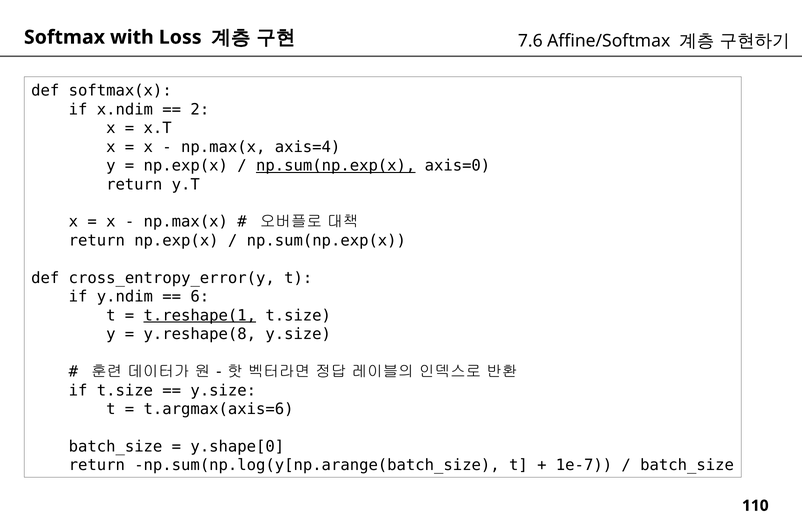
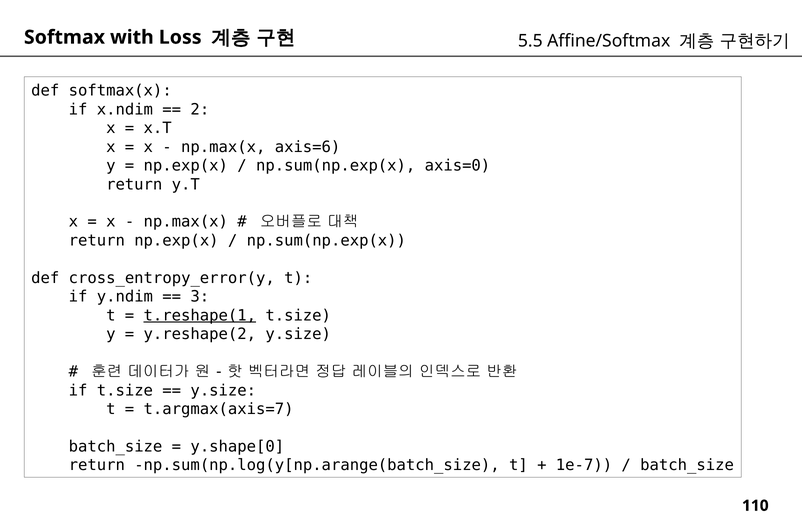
7.6: 7.6 -> 5.5
axis=4: axis=4 -> axis=6
np.sum(np.exp(x at (336, 166) underline: present -> none
6: 6 -> 3
y.reshape(8: y.reshape(8 -> y.reshape(2
t.argmax(axis=6: t.argmax(axis=6 -> t.argmax(axis=7
